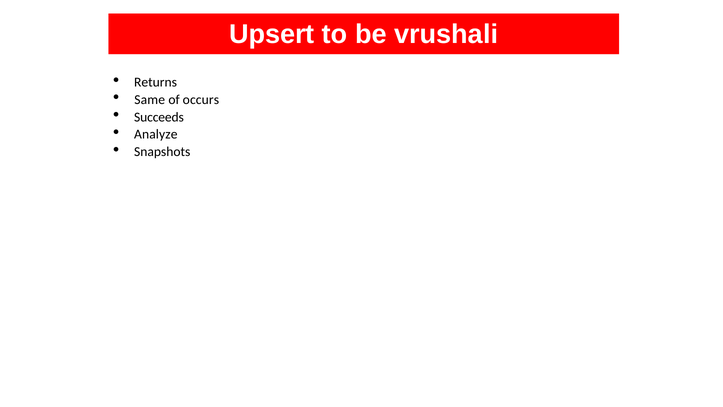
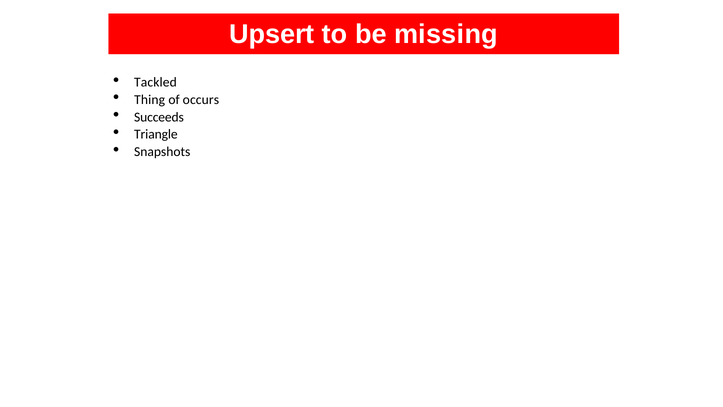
vrushali: vrushali -> missing
Returns: Returns -> Tackled
Same: Same -> Thing
Analyze: Analyze -> Triangle
